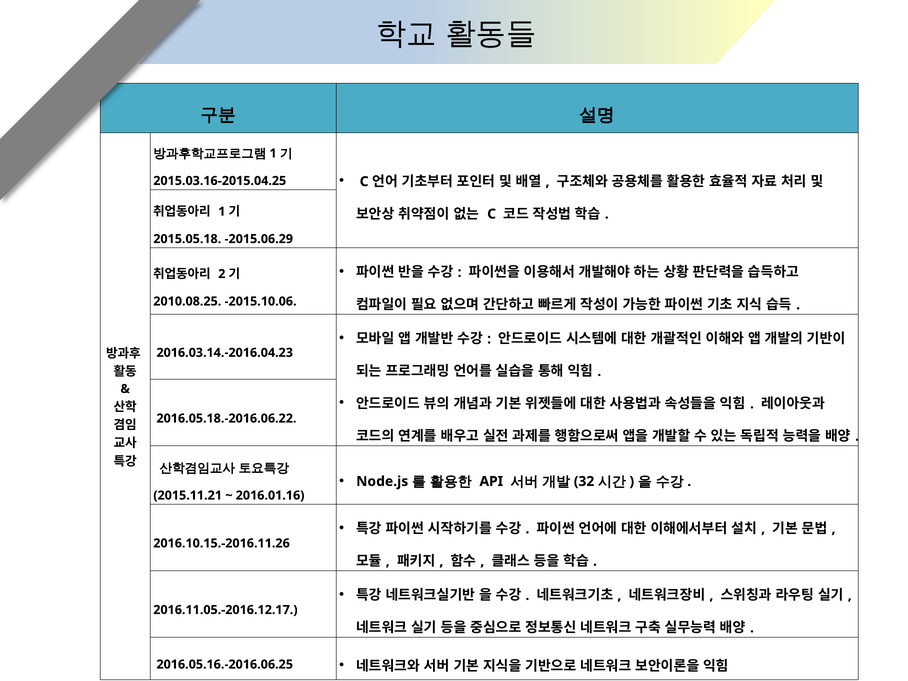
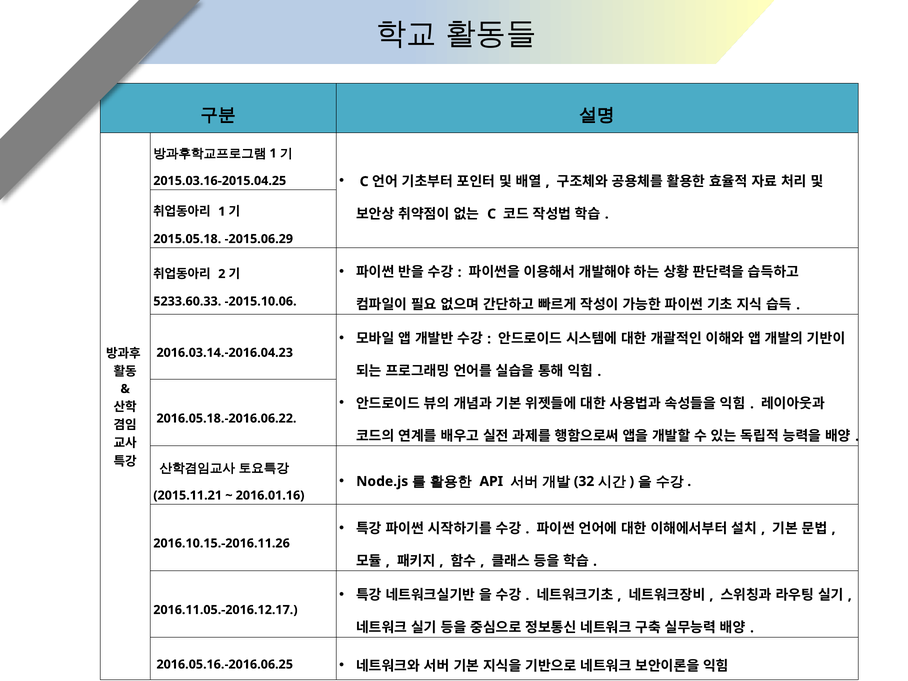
2010.08.25: 2010.08.25 -> 5233.60.33
